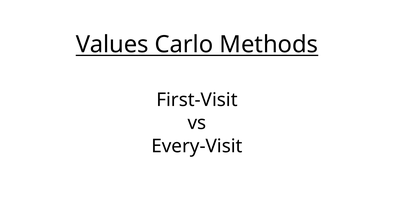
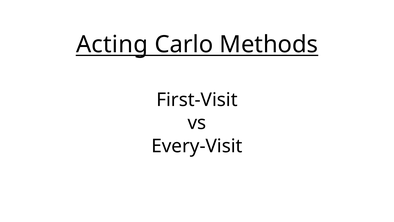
Values: Values -> Acting
